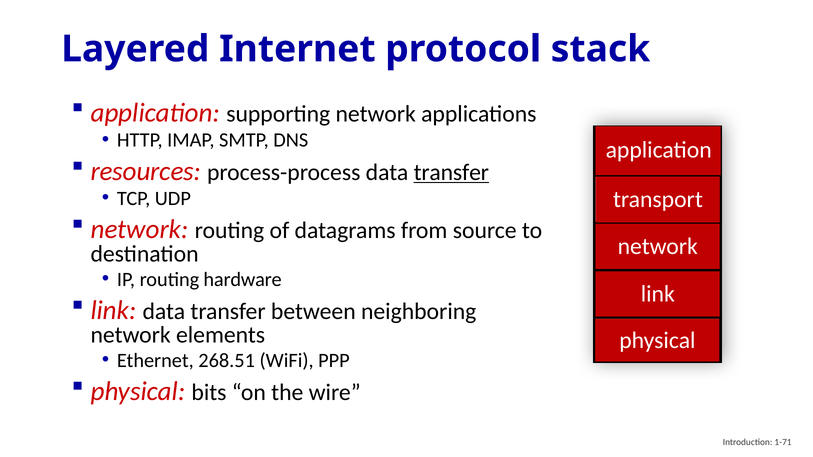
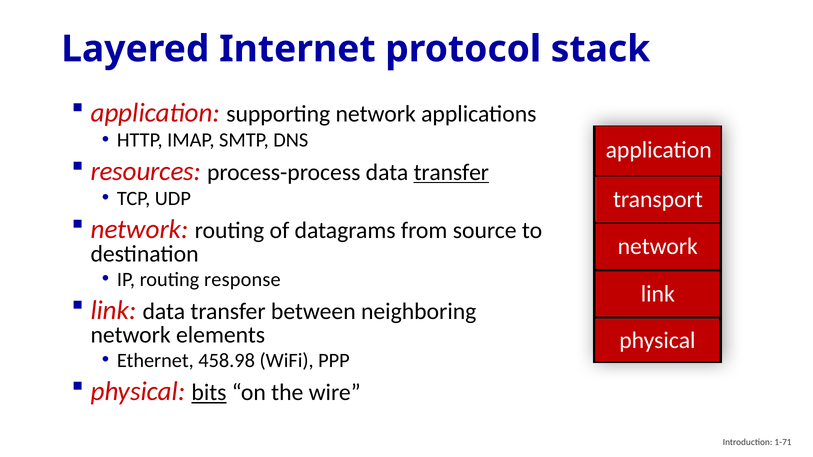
hardware: hardware -> response
268.51: 268.51 -> 458.98
bits underline: none -> present
